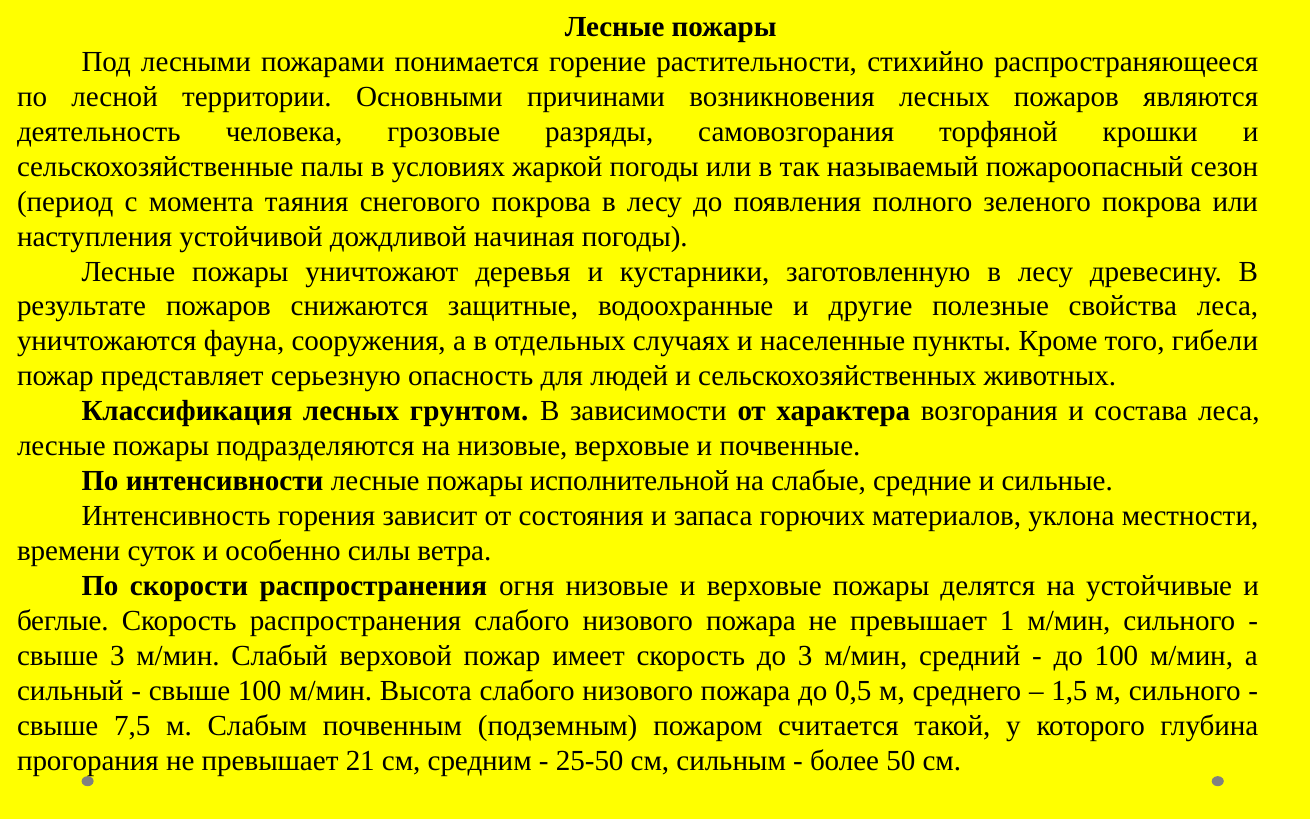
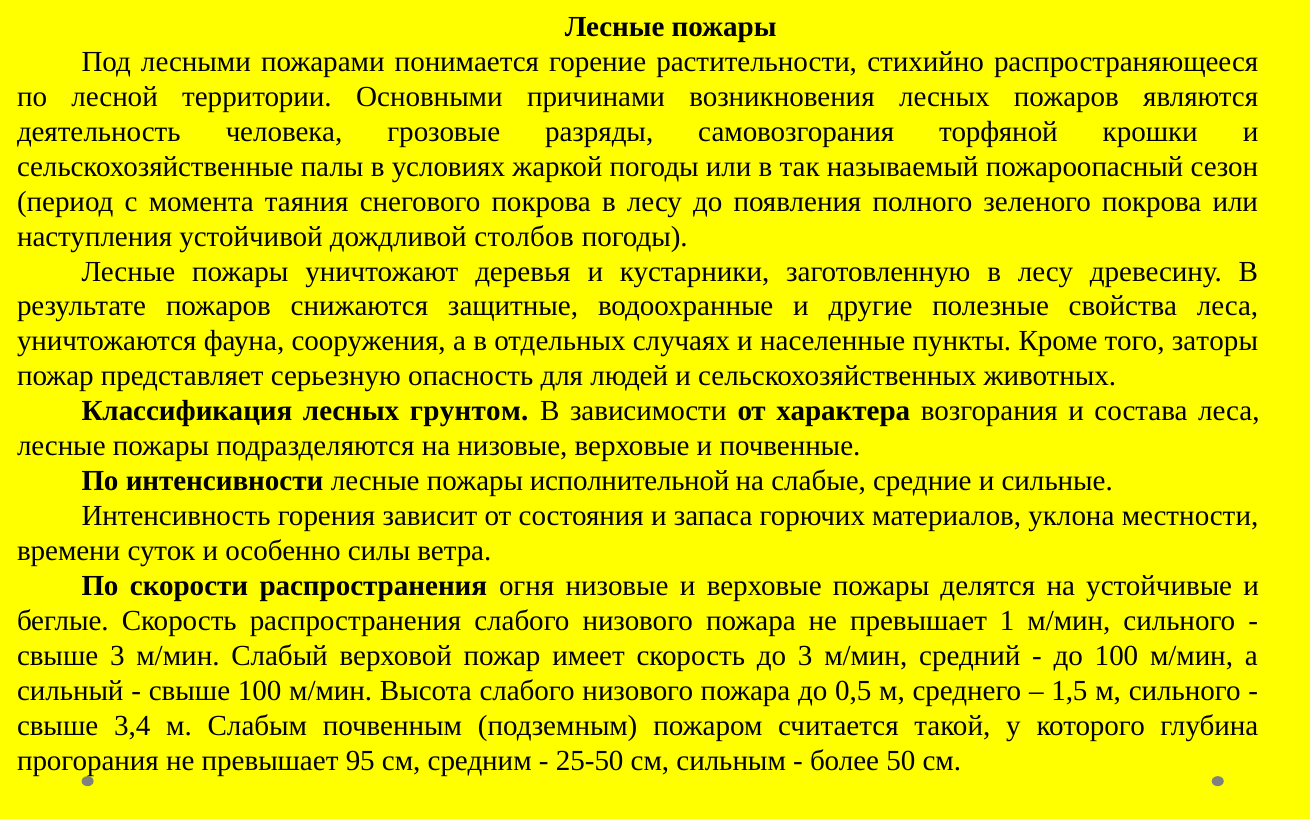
начиная: начиная -> столбов
гибели: гибели -> заторы
7,5: 7,5 -> 3,4
21: 21 -> 95
